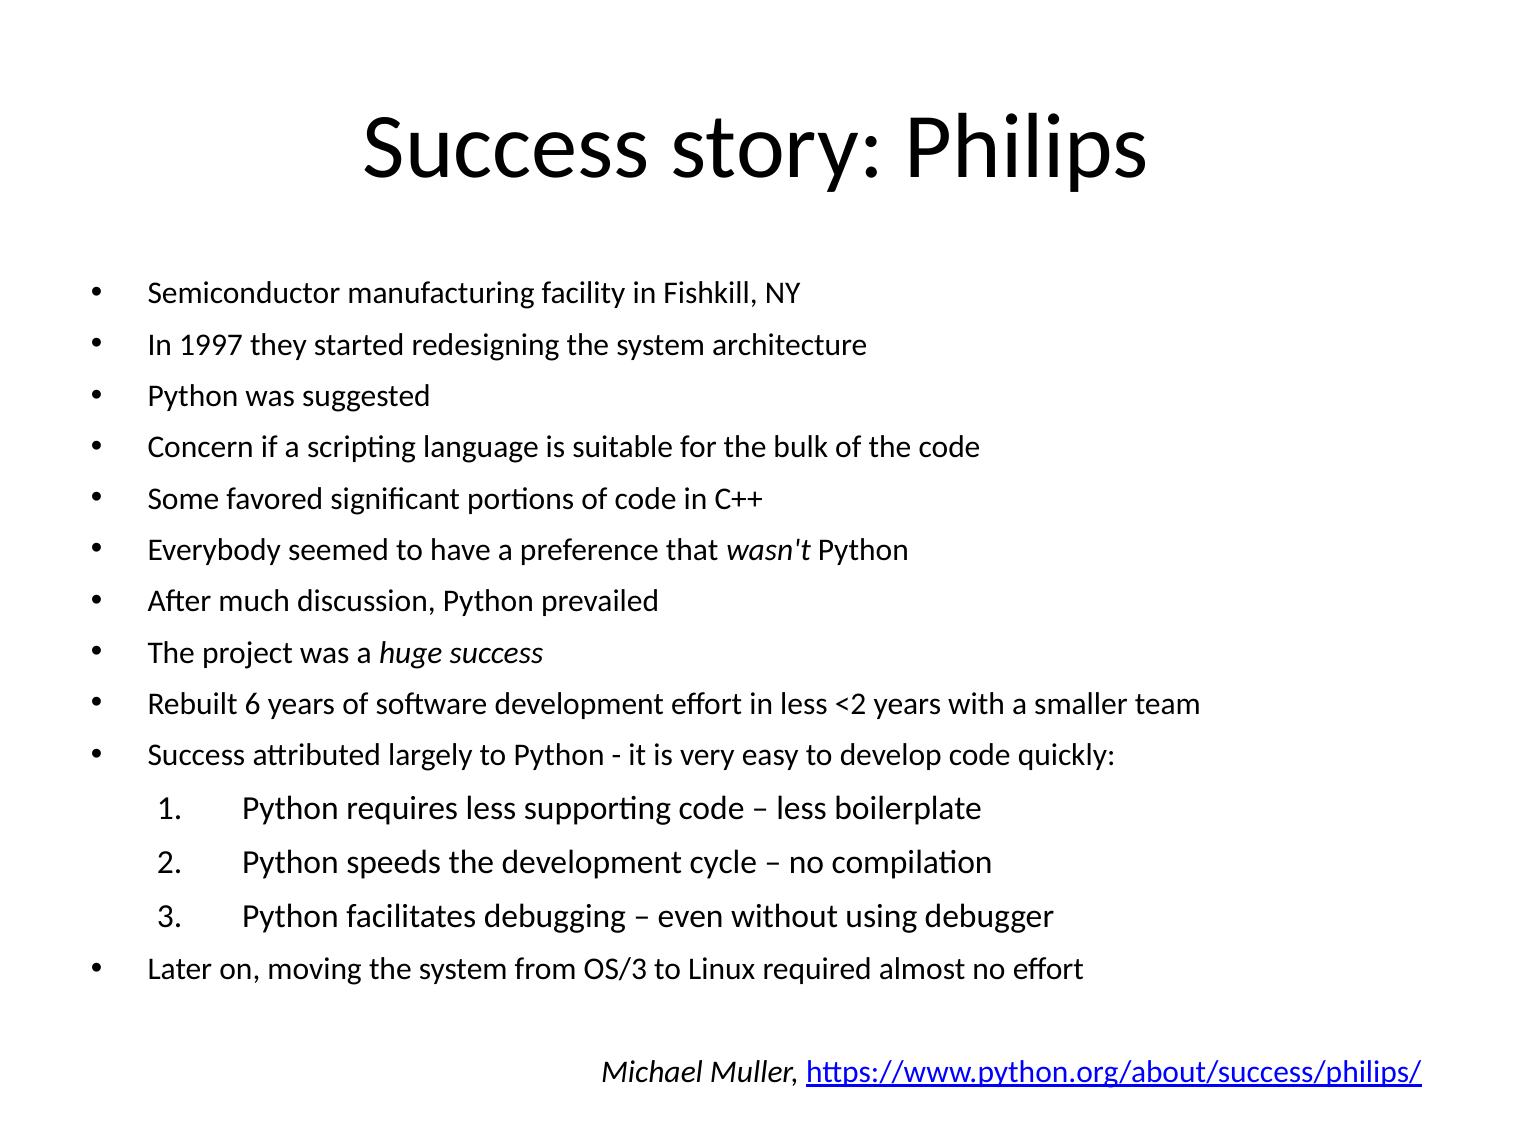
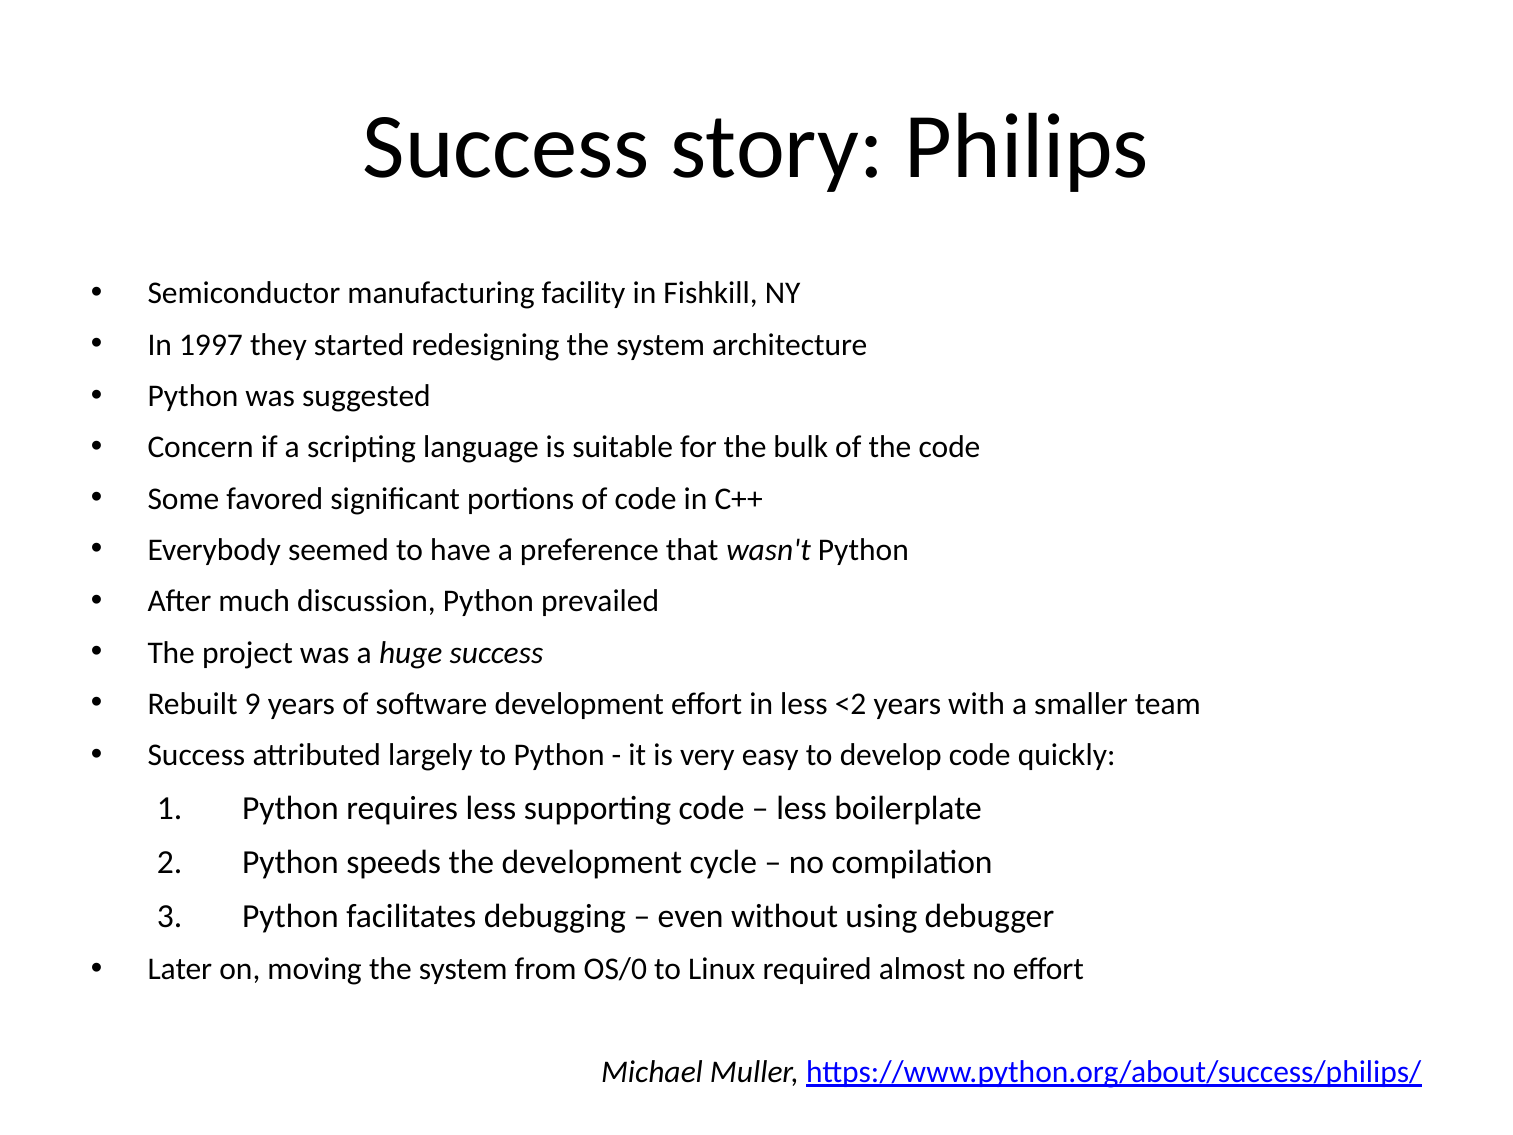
6: 6 -> 9
OS/3: OS/3 -> OS/0
